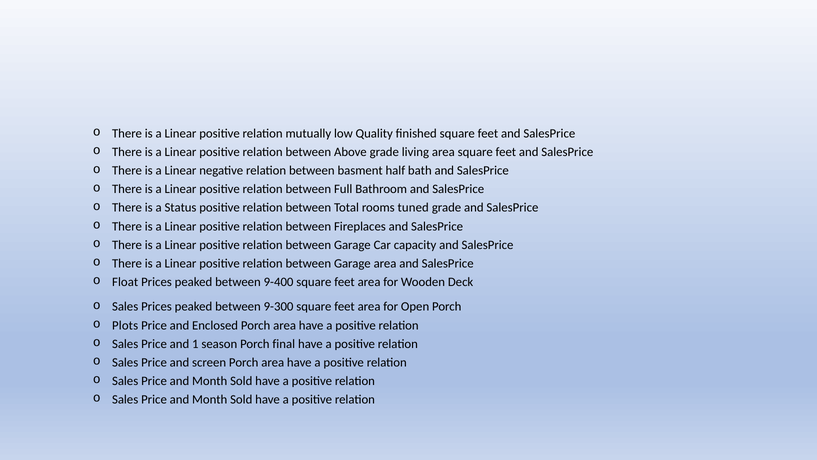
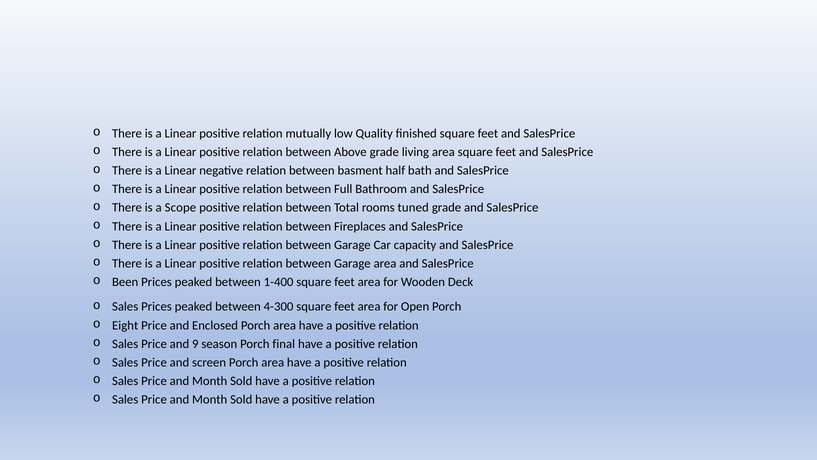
Status: Status -> Scope
Float: Float -> Been
9-400: 9-400 -> 1-400
9-300: 9-300 -> 4-300
Plots: Plots -> Eight
1: 1 -> 9
